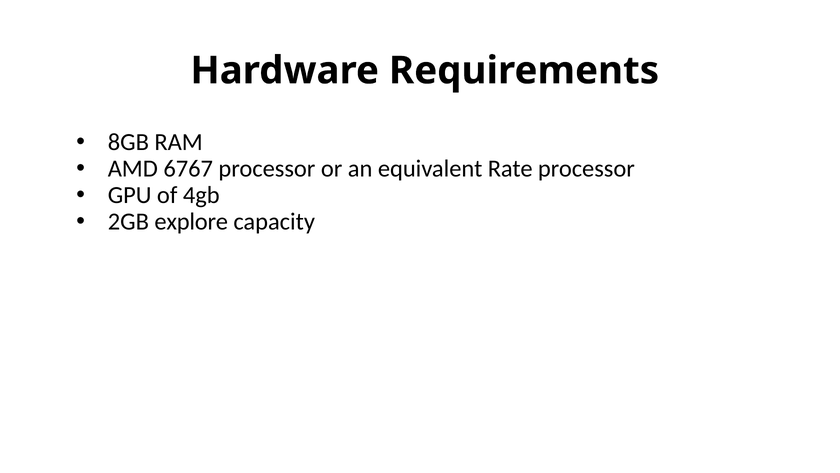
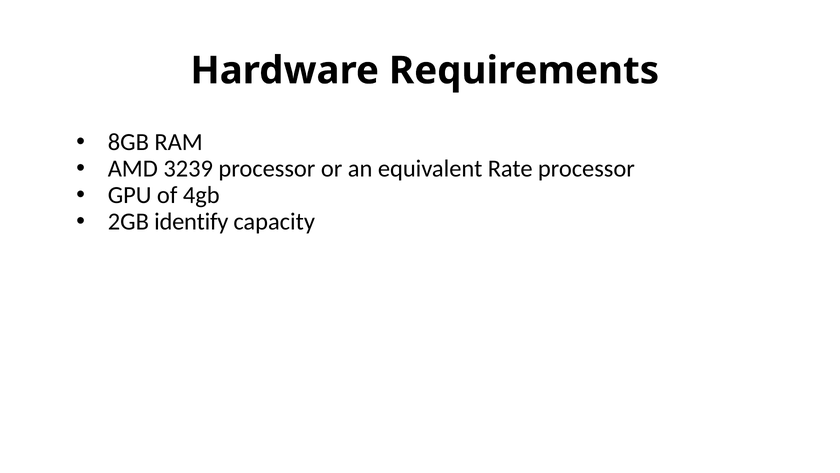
6767: 6767 -> 3239
explore: explore -> identify
